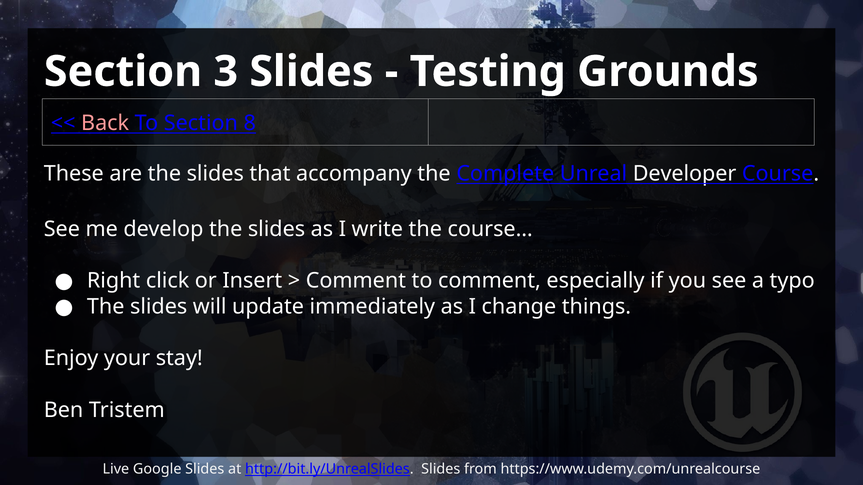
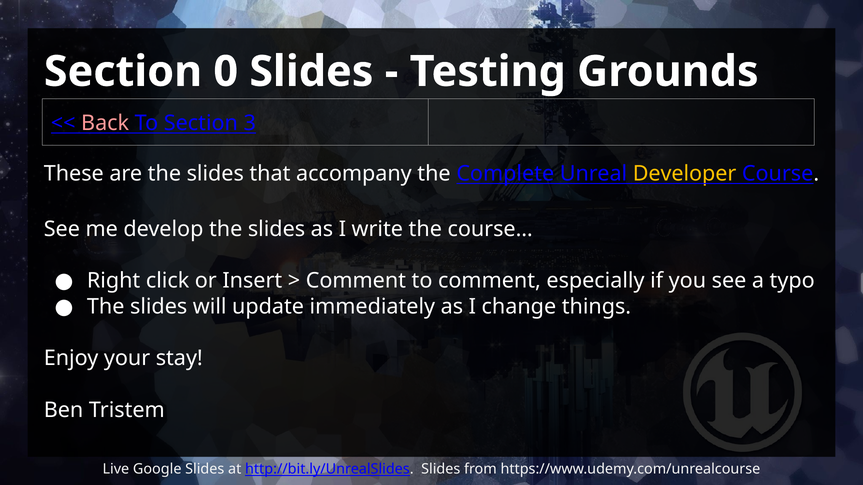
3: 3 -> 0
8: 8 -> 3
Developer colour: white -> yellow
